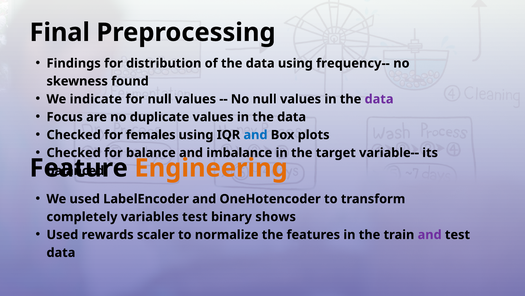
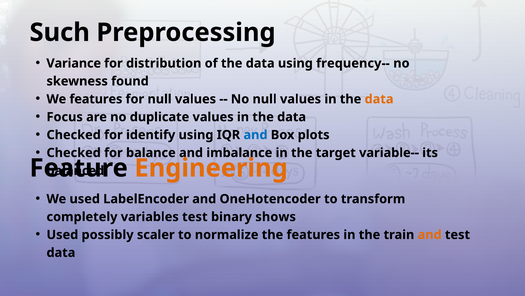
Final: Final -> Such
Findings: Findings -> Variance
We indicate: indicate -> features
data at (379, 99) colour: purple -> orange
females: females -> identify
rewards: rewards -> possibly
and at (430, 234) colour: purple -> orange
